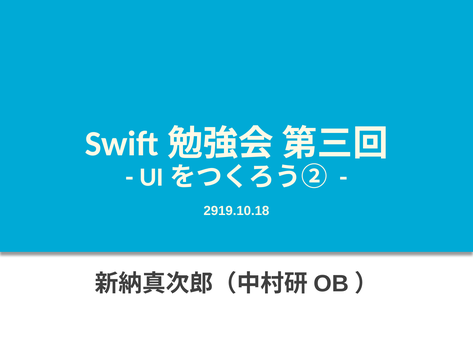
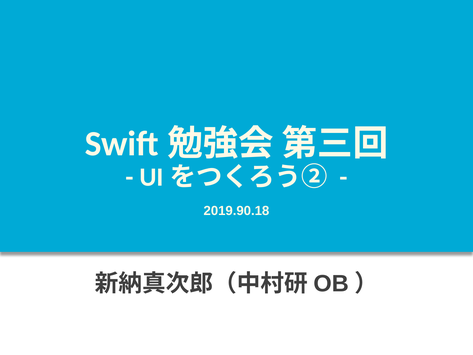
2919.10.18: 2919.10.18 -> 2019.90.18
